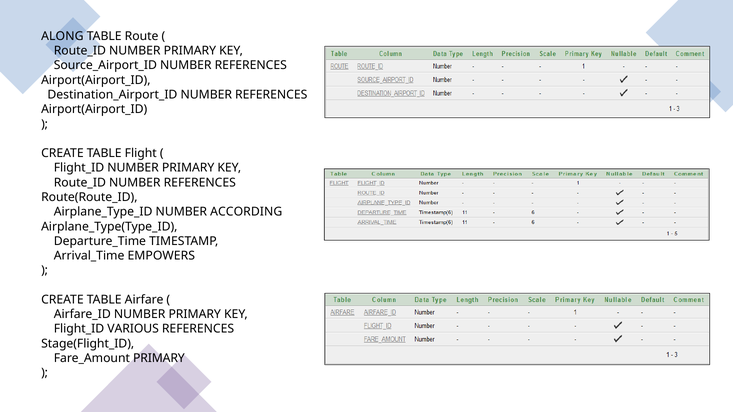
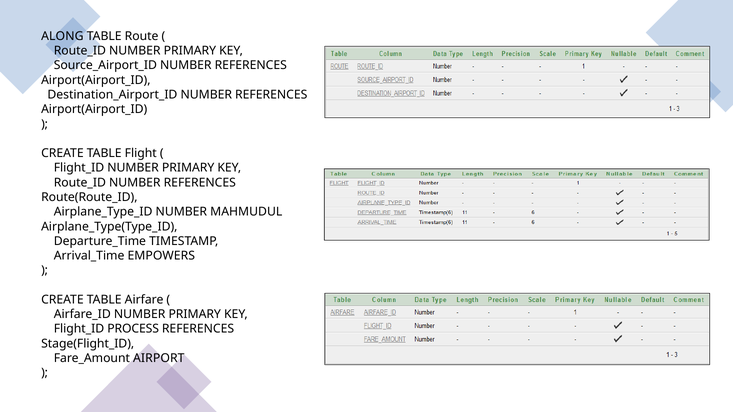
ACCORDING: ACCORDING -> MAHMUDUL
VARIOUS: VARIOUS -> PROCESS
Fare_Amount PRIMARY: PRIMARY -> AIRPORT
